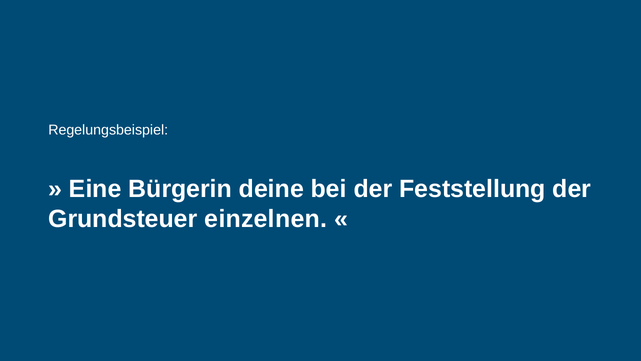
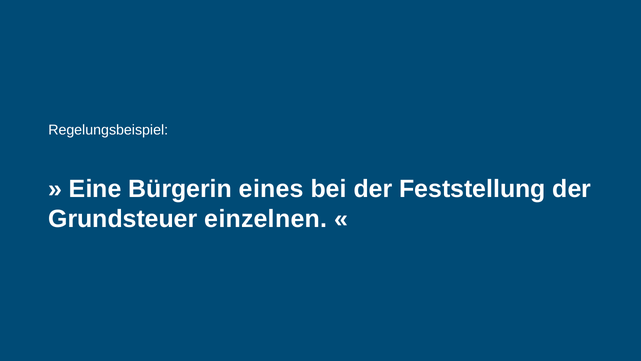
deine: deine -> eines
